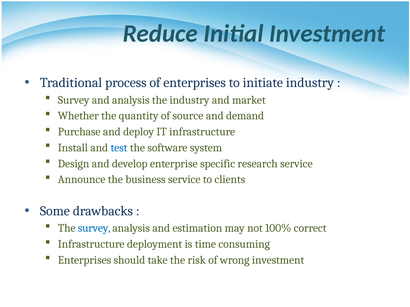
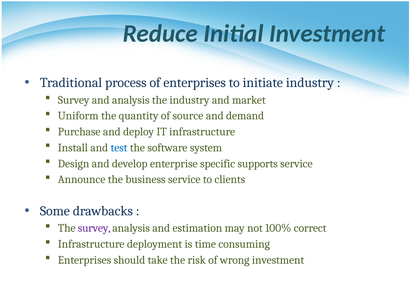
Whether: Whether -> Uniform
research: research -> supports
survey at (94, 229) colour: blue -> purple
